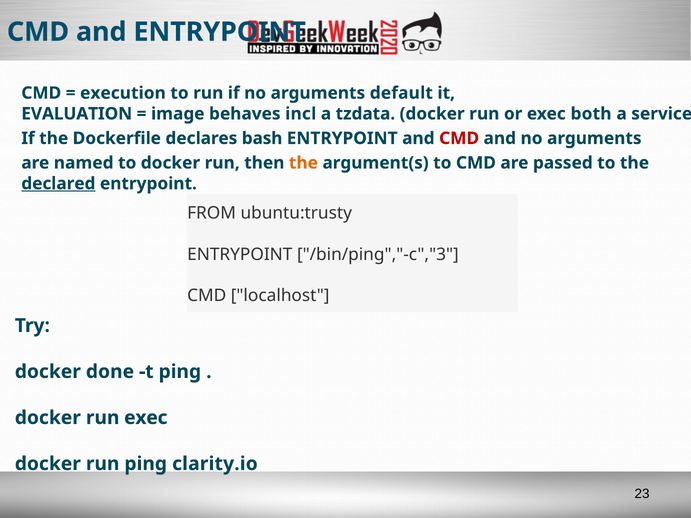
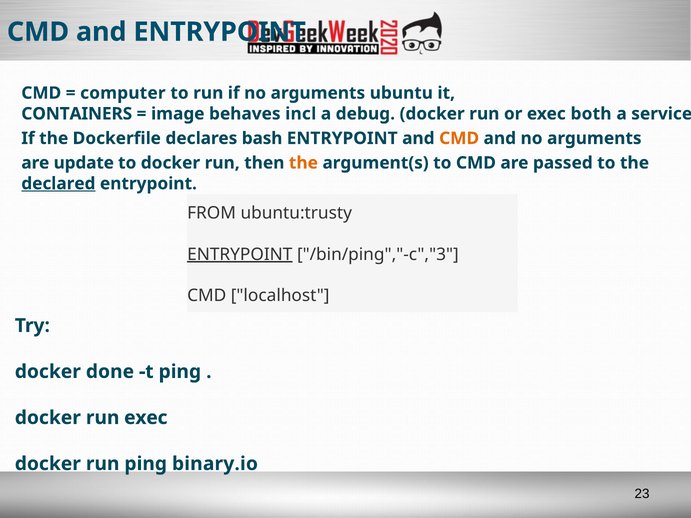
execution: execution -> computer
default: default -> ubuntu
EVALUATION: EVALUATION -> CONTAINERS
tzdata: tzdata -> debug
CMD at (459, 138) colour: red -> orange
named: named -> update
ENTRYPOINT at (240, 254) underline: none -> present
clarity.io: clarity.io -> binary.io
